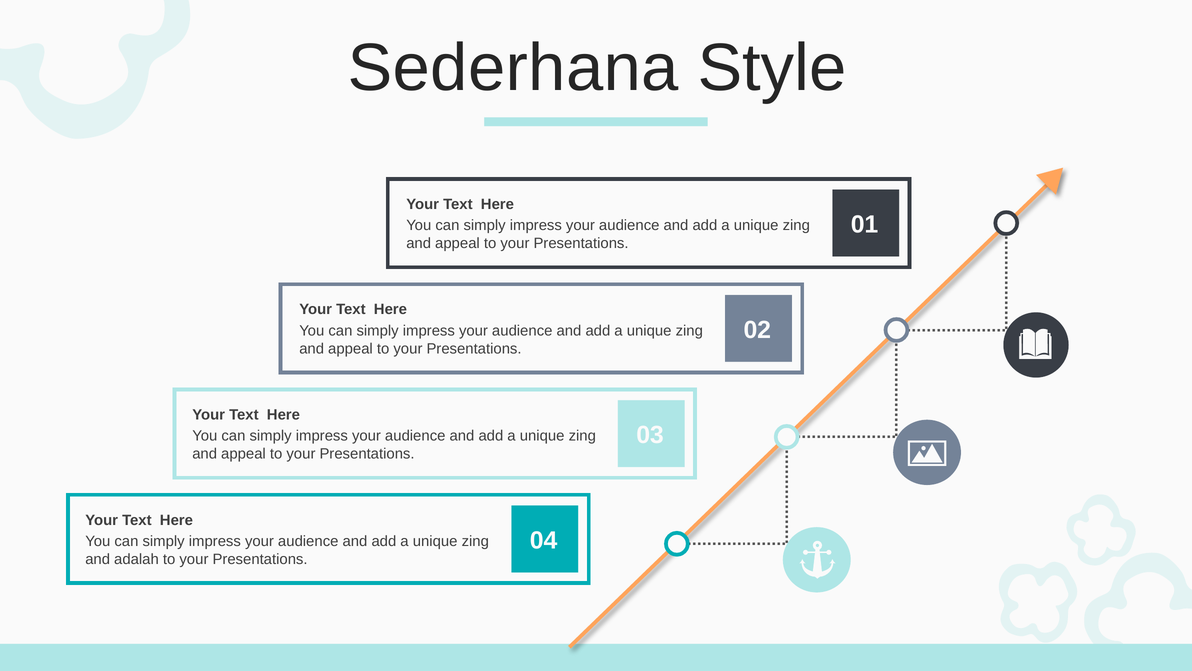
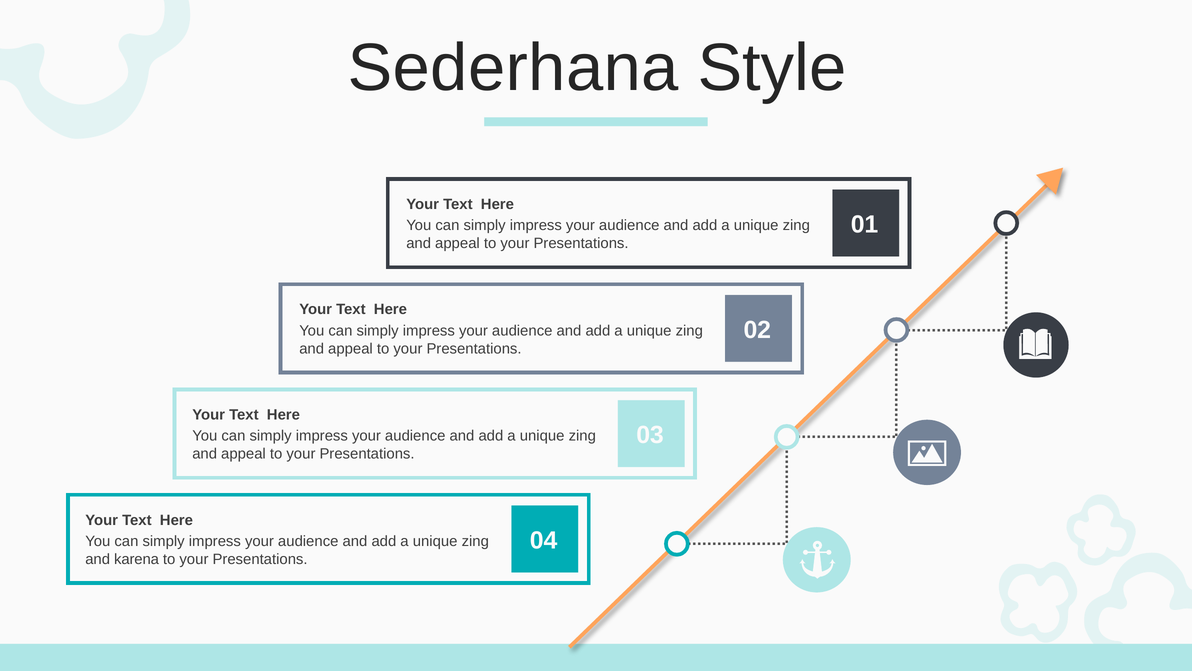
adalah: adalah -> karena
